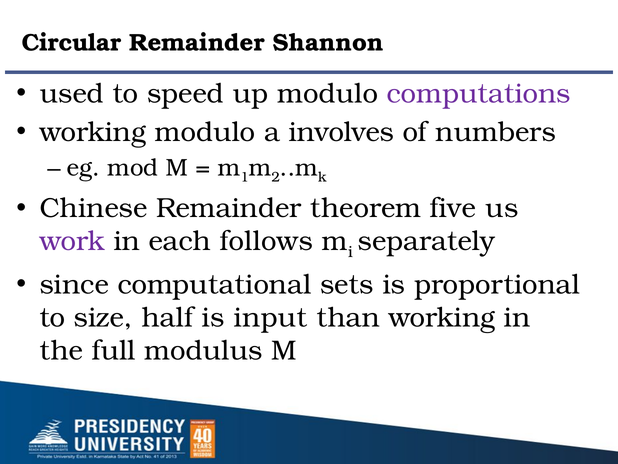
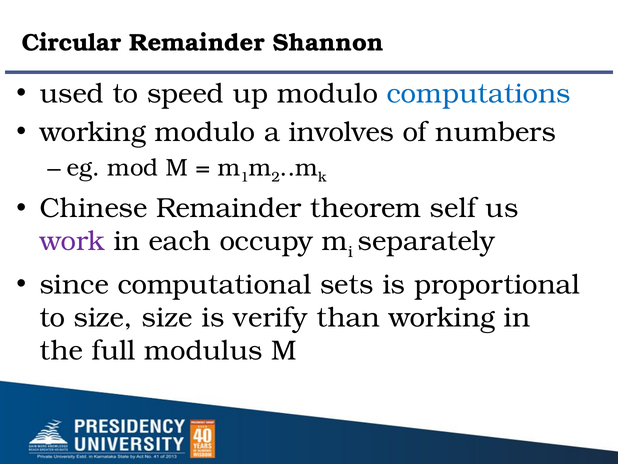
computations colour: purple -> blue
five: five -> self
follows: follows -> occupy
size half: half -> size
input: input -> verify
